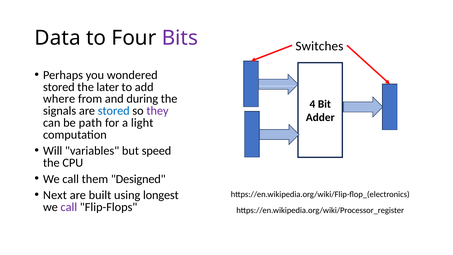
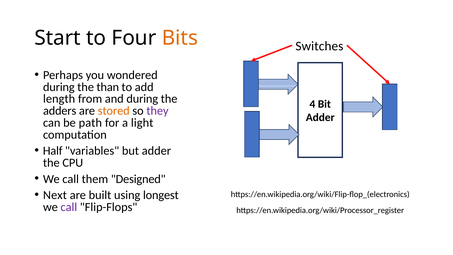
Data: Data -> Start
Bits colour: purple -> orange
stored at (59, 87): stored -> during
later: later -> than
where: where -> length
signals: signals -> adders
stored at (114, 111) colour: blue -> orange
Will: Will -> Half
but speed: speed -> adder
